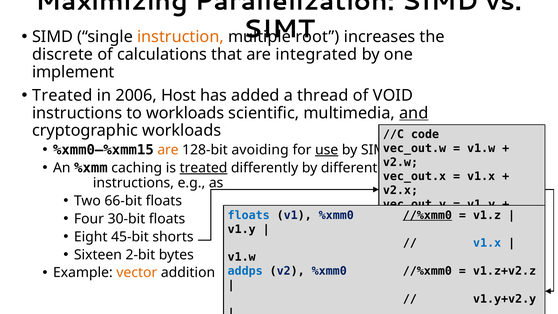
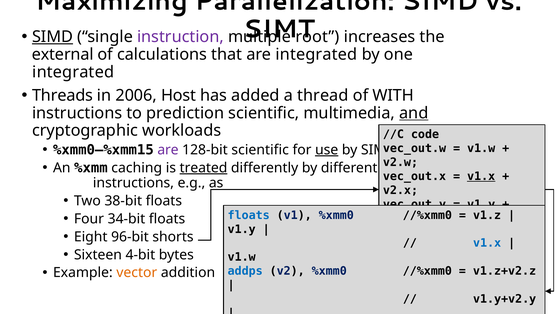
SIMD at (53, 37) underline: none -> present
instruction colour: orange -> purple
discrete: discrete -> external
implement at (73, 72): implement -> integrated
Treated at (62, 95): Treated -> Threads
VOID: VOID -> WITH
to workloads: workloads -> prediction
are at (168, 150) colour: orange -> purple
128-bit avoiding: avoiding -> scientific
v1.x at (481, 176) underline: none -> present
66-bit: 66-bit -> 38-bit
//%xmm0 at (427, 215) underline: present -> none
30-bit: 30-bit -> 34-bit
45-bit: 45-bit -> 96-bit
2-bit: 2-bit -> 4-bit
